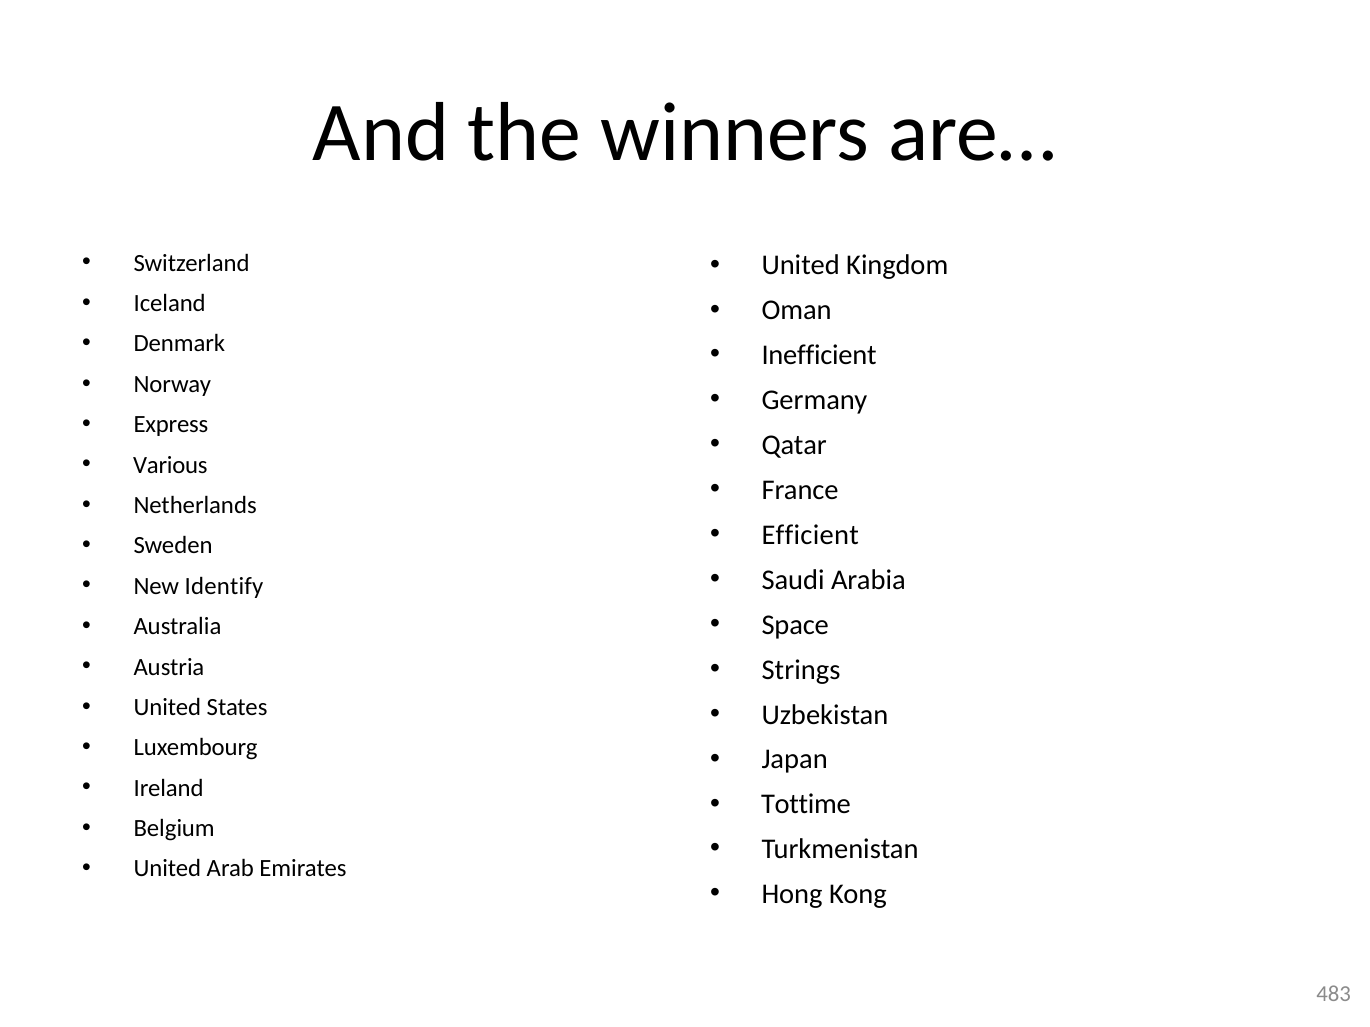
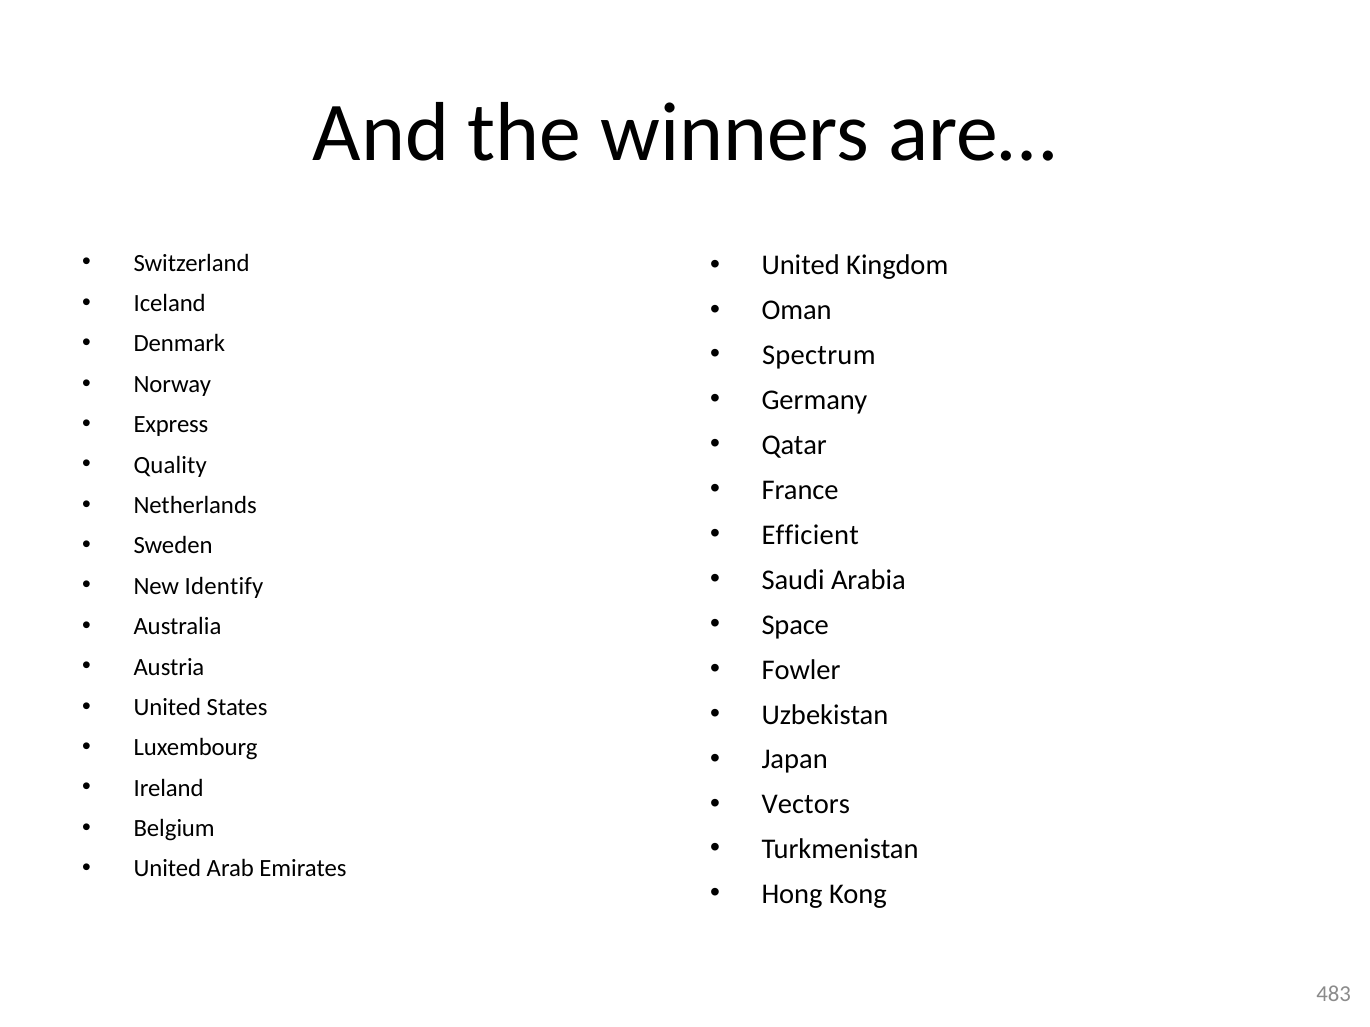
Inefficient: Inefficient -> Spectrum
Various: Various -> Quality
Strings: Strings -> Fowler
Tottime: Tottime -> Vectors
